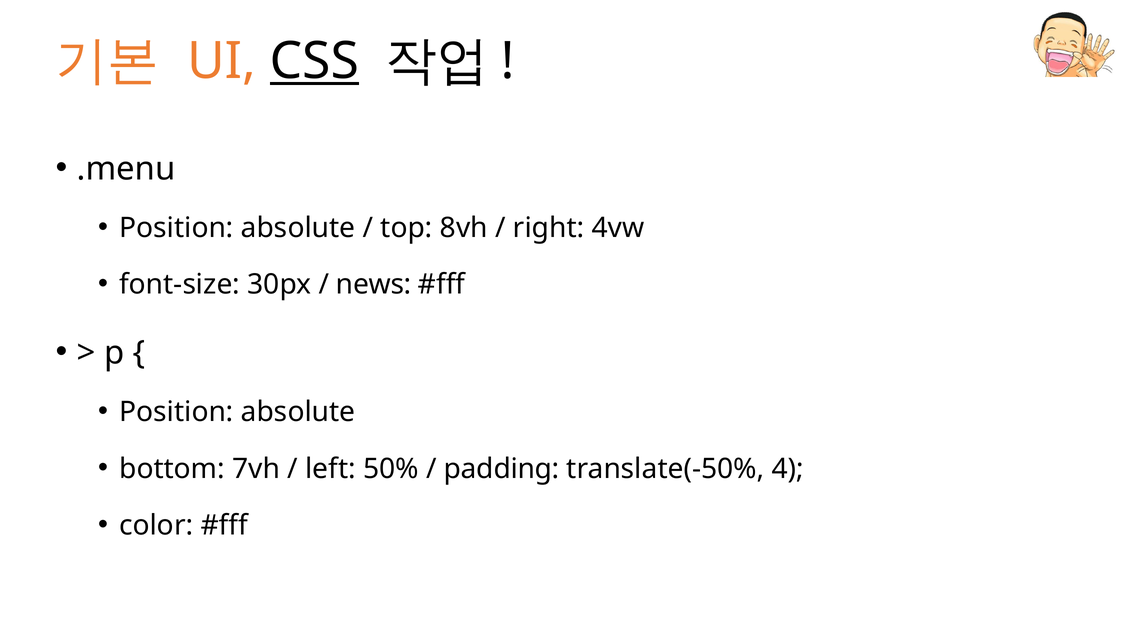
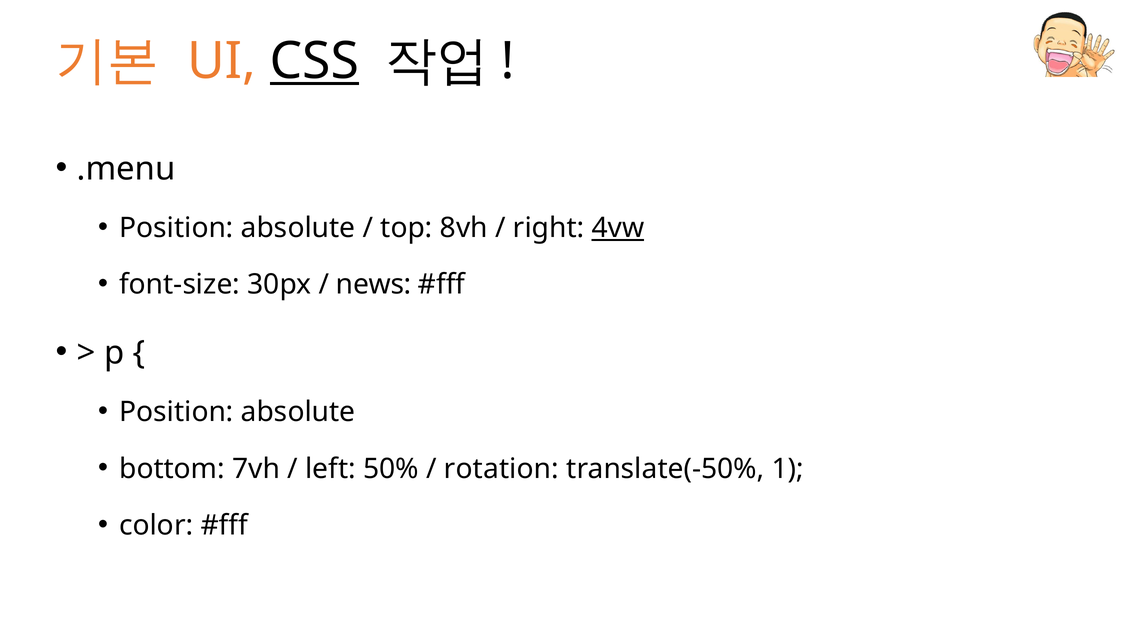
4vw underline: none -> present
padding: padding -> rotation
4: 4 -> 1
